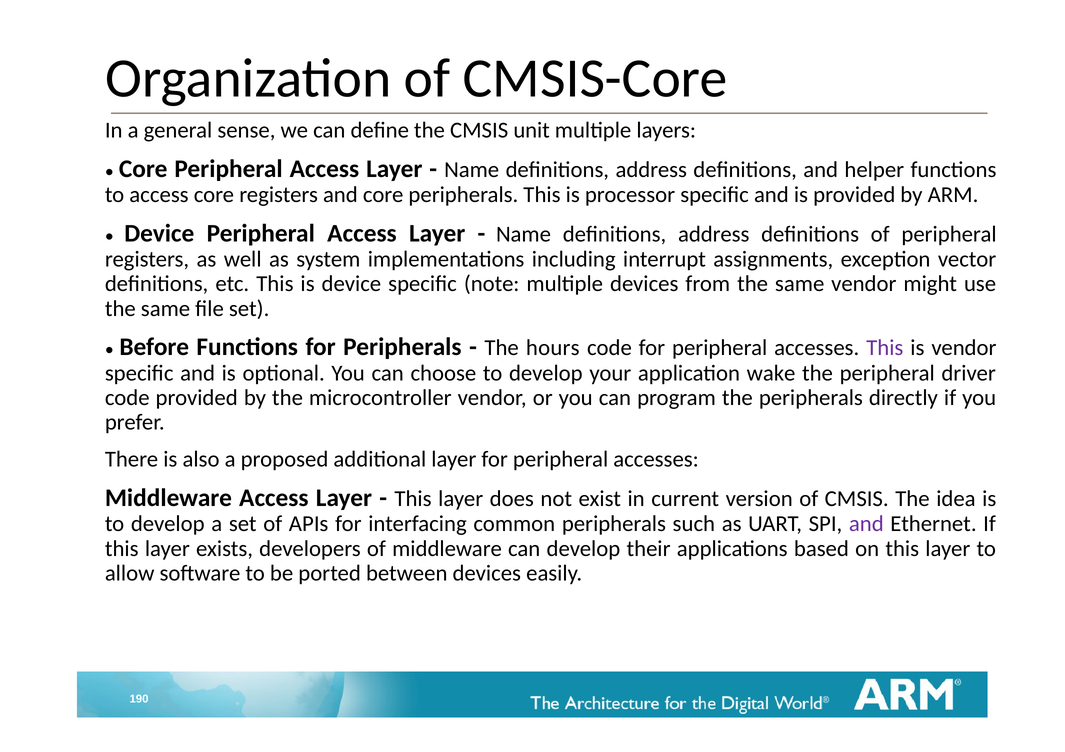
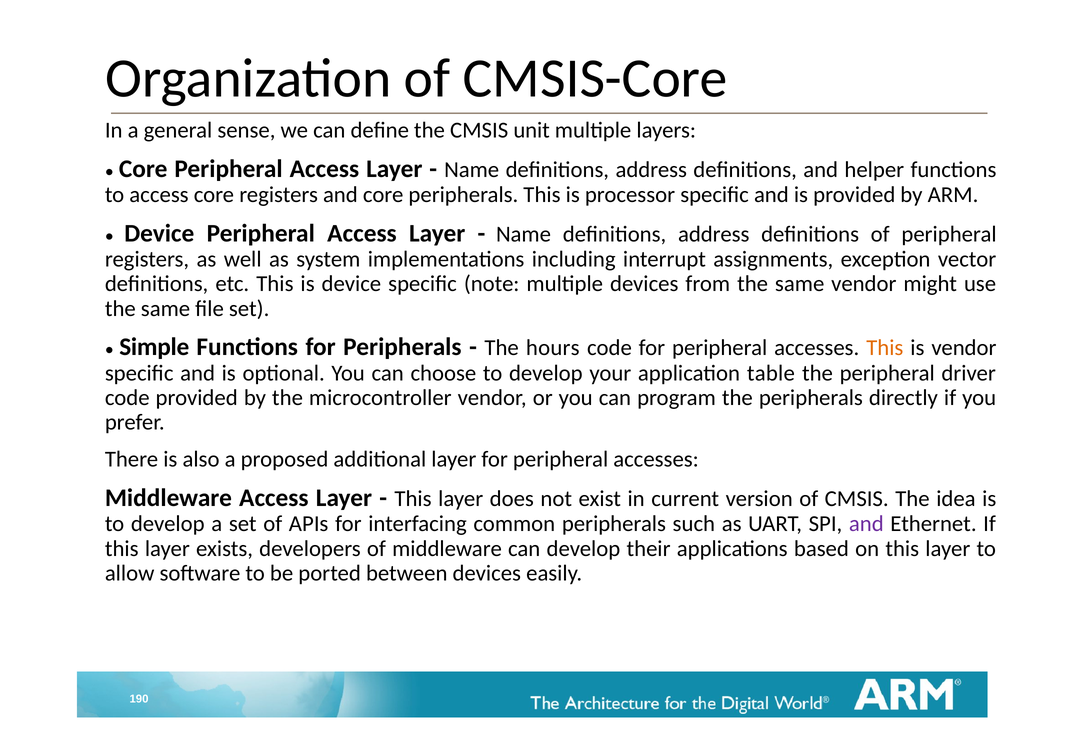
Before: Before -> Simple
This at (885, 348) colour: purple -> orange
wake: wake -> table
